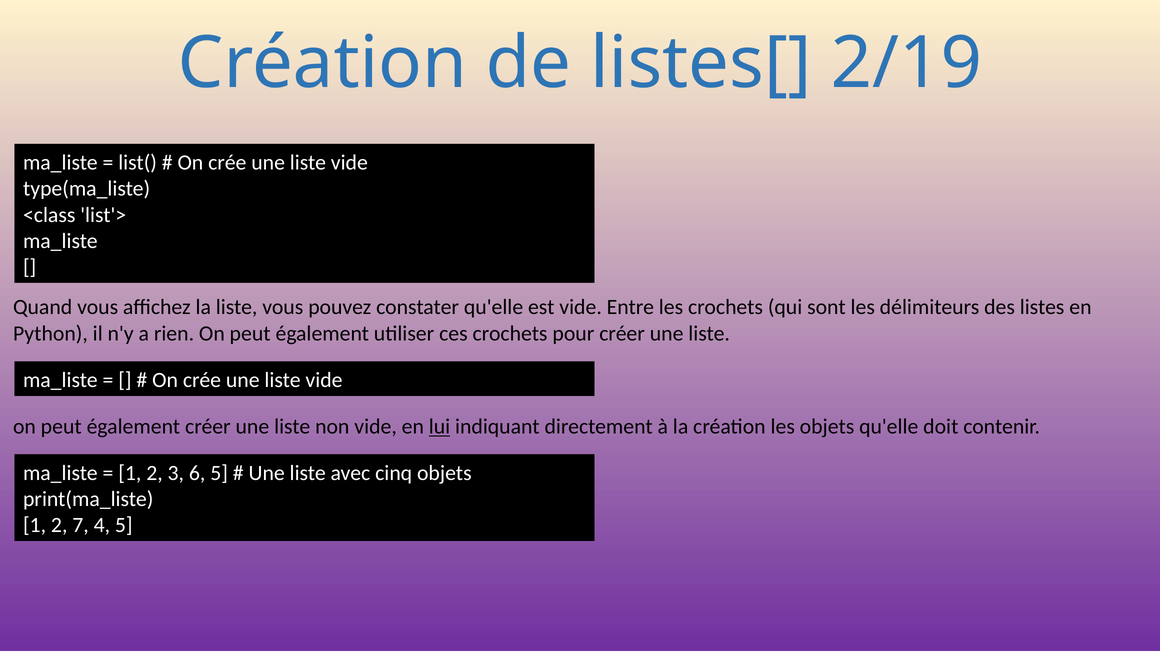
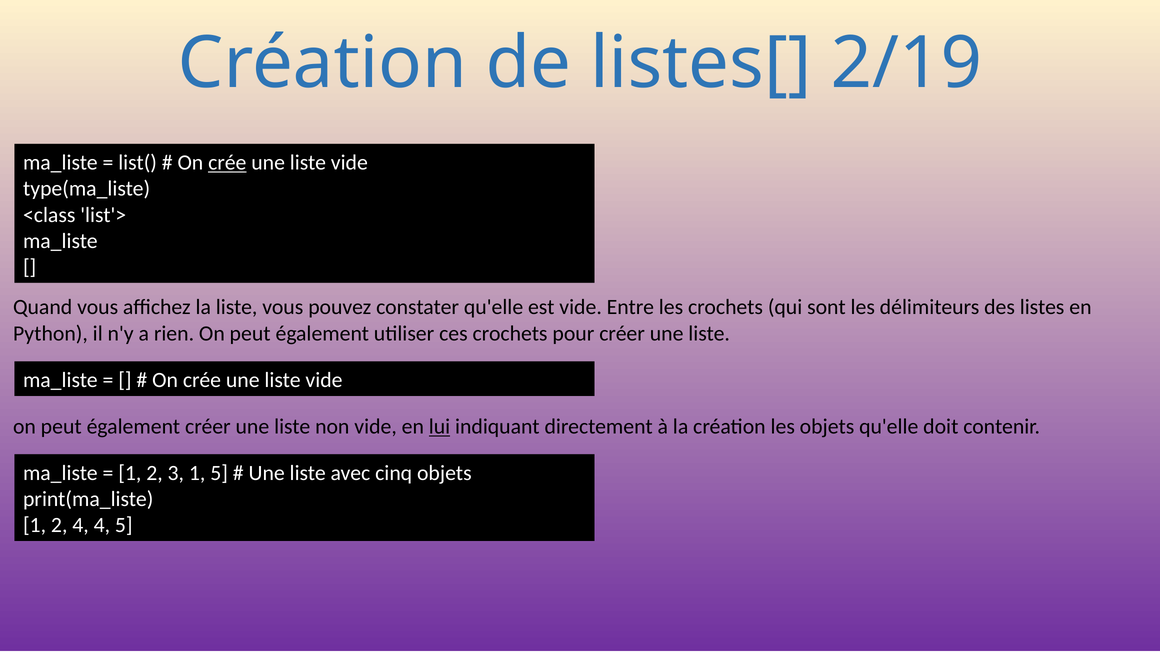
crée at (227, 163) underline: none -> present
3 6: 6 -> 1
2 7: 7 -> 4
